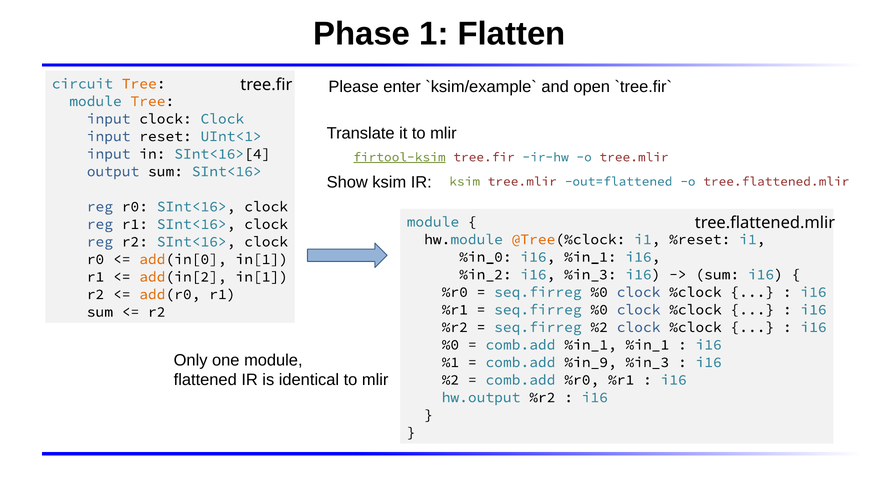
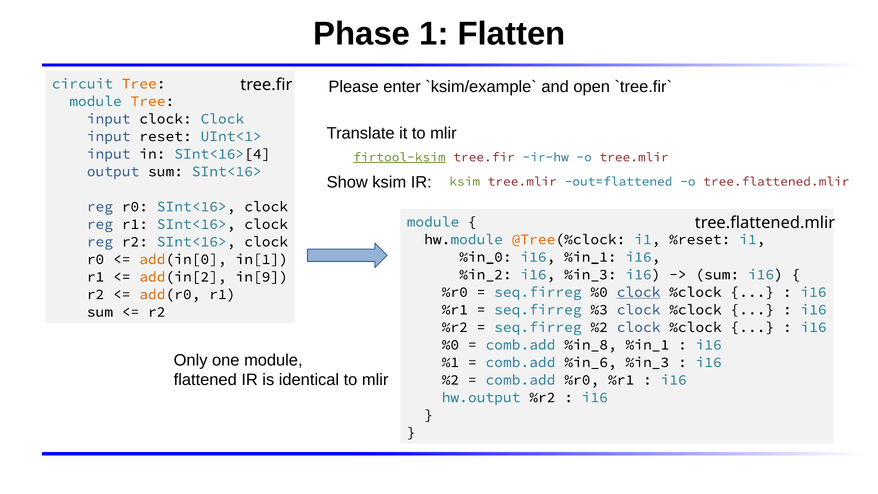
add(in[2 in[1: in[1 -> in[9
clock at (639, 292) underline: none -> present
%0 at (599, 309): %0 -> %3
comb.add %in_1: %in_1 -> %in_8
%in_9: %in_9 -> %in_6
